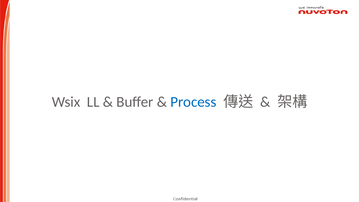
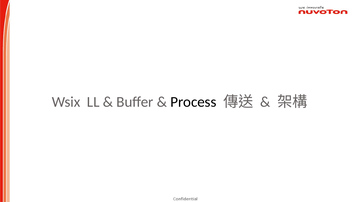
Process colour: blue -> black
